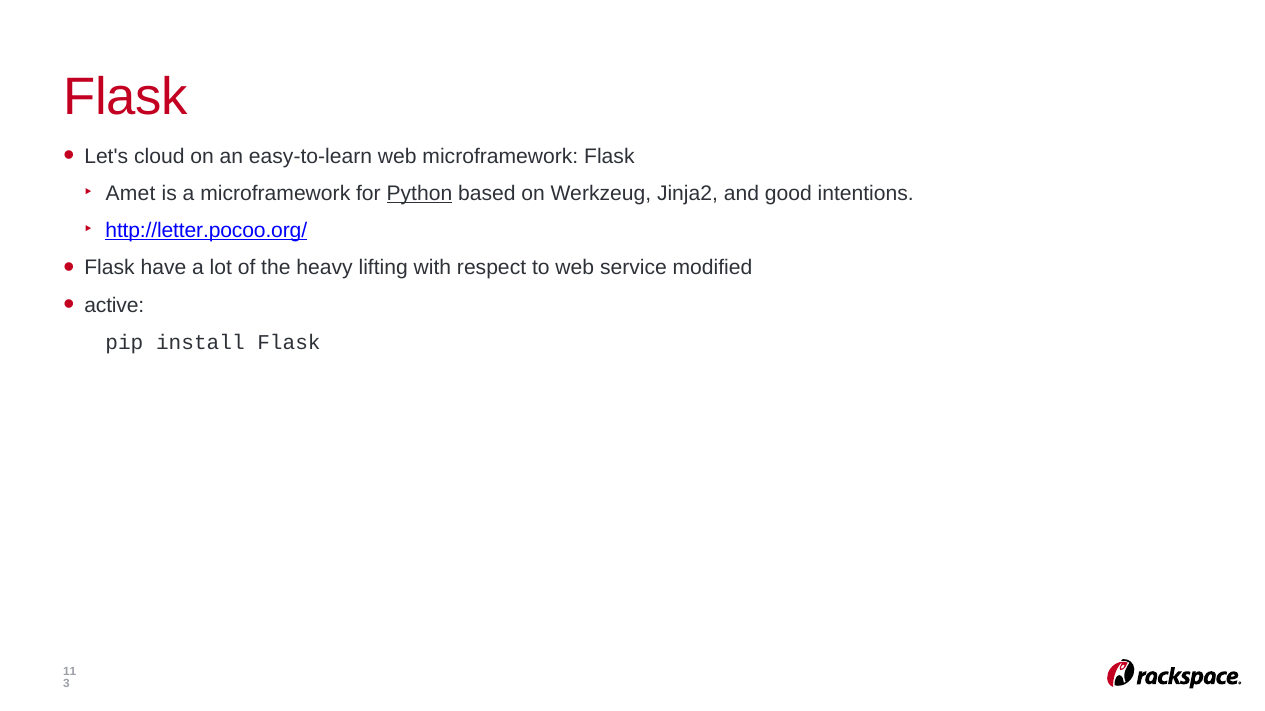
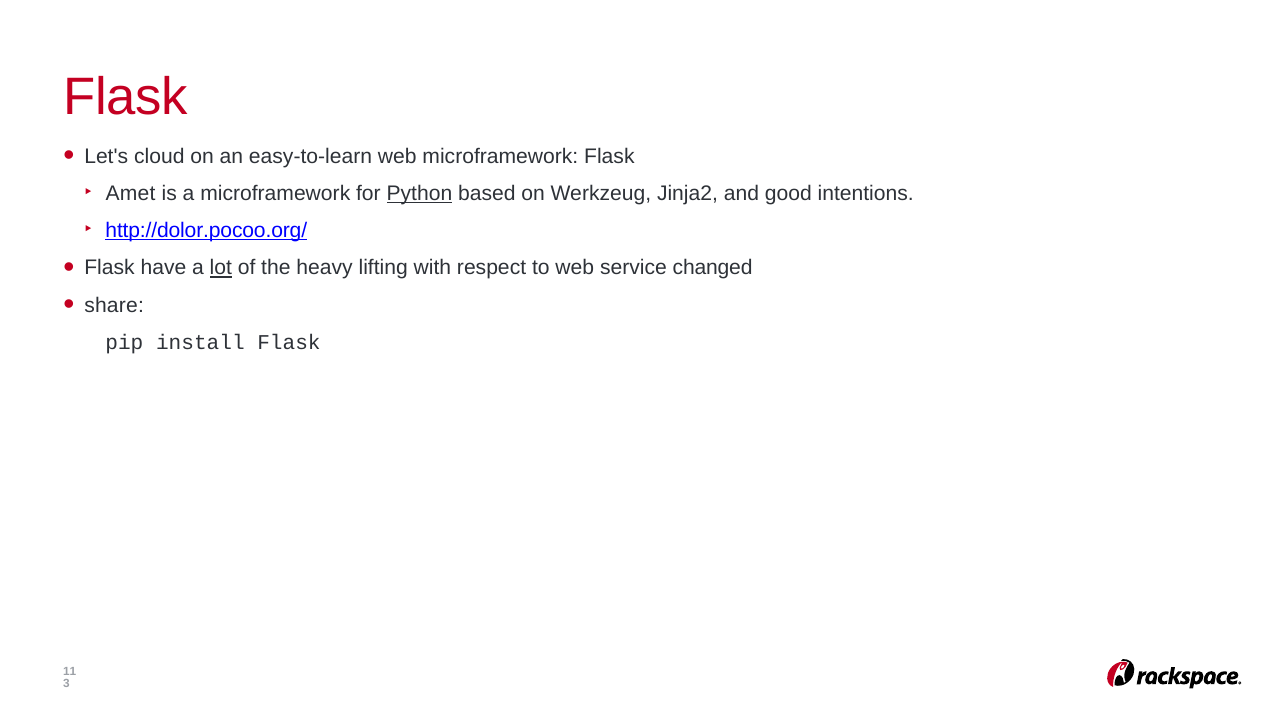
http://letter.pocoo.org/: http://letter.pocoo.org/ -> http://dolor.pocoo.org/
lot underline: none -> present
modified: modified -> changed
active: active -> share
